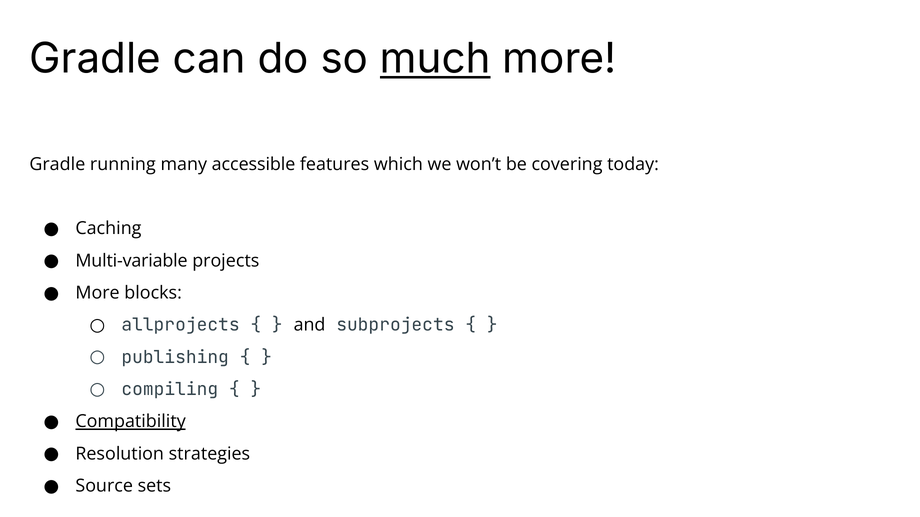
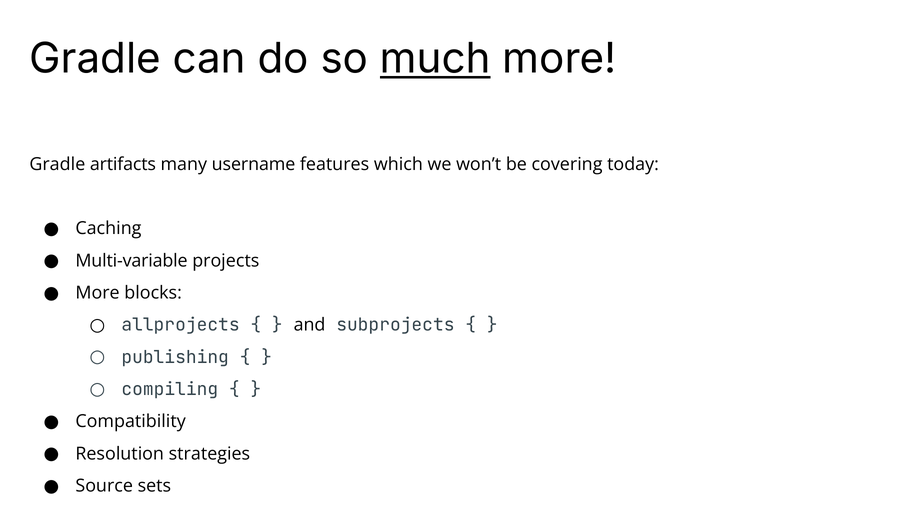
running: running -> artifacts
accessible: accessible -> username
Compatibility underline: present -> none
